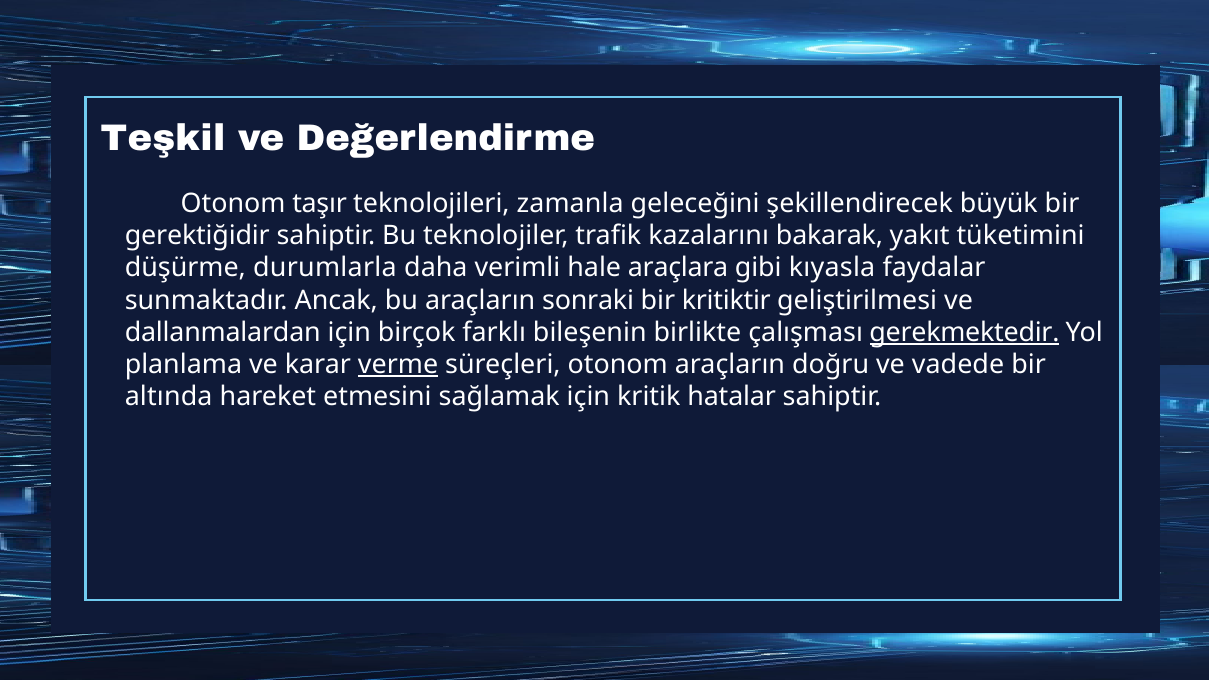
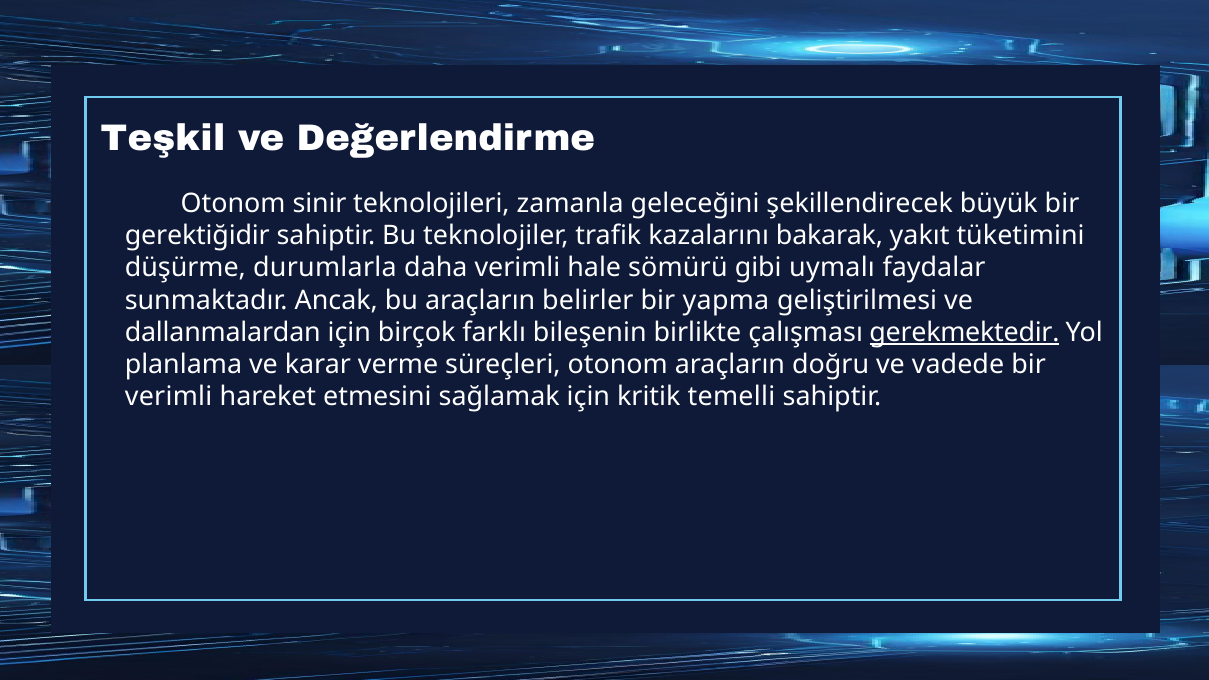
taşır: taşır -> sinir
araçlara: araçlara -> sömürü
kıyasla: kıyasla -> uymalı
sonraki: sonraki -> belirler
kritiktir: kritiktir -> yapma
verme underline: present -> none
altında at (169, 397): altında -> verimli
hatalar: hatalar -> temelli
